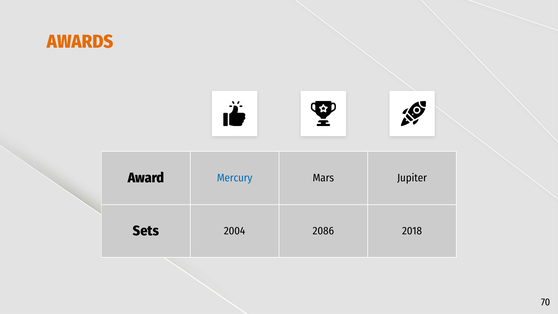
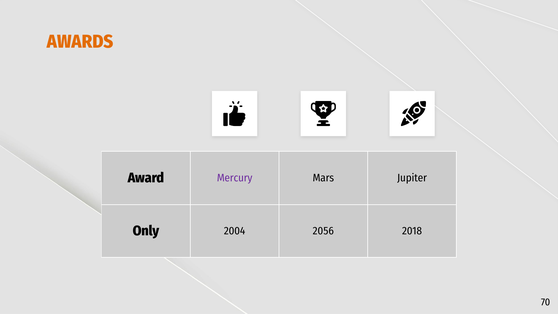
Mercury colour: blue -> purple
Sets: Sets -> Only
2086: 2086 -> 2056
